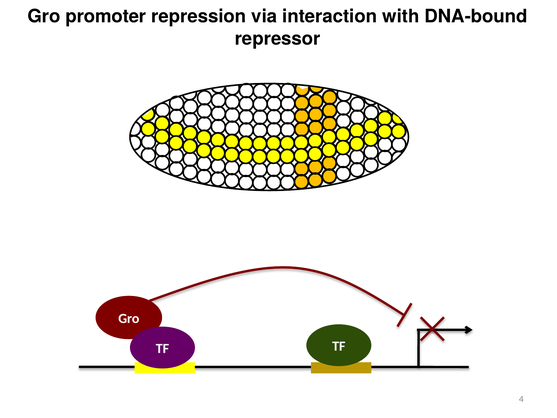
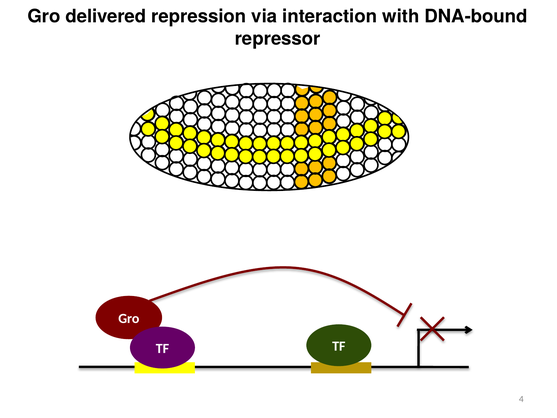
promoter: promoter -> delivered
